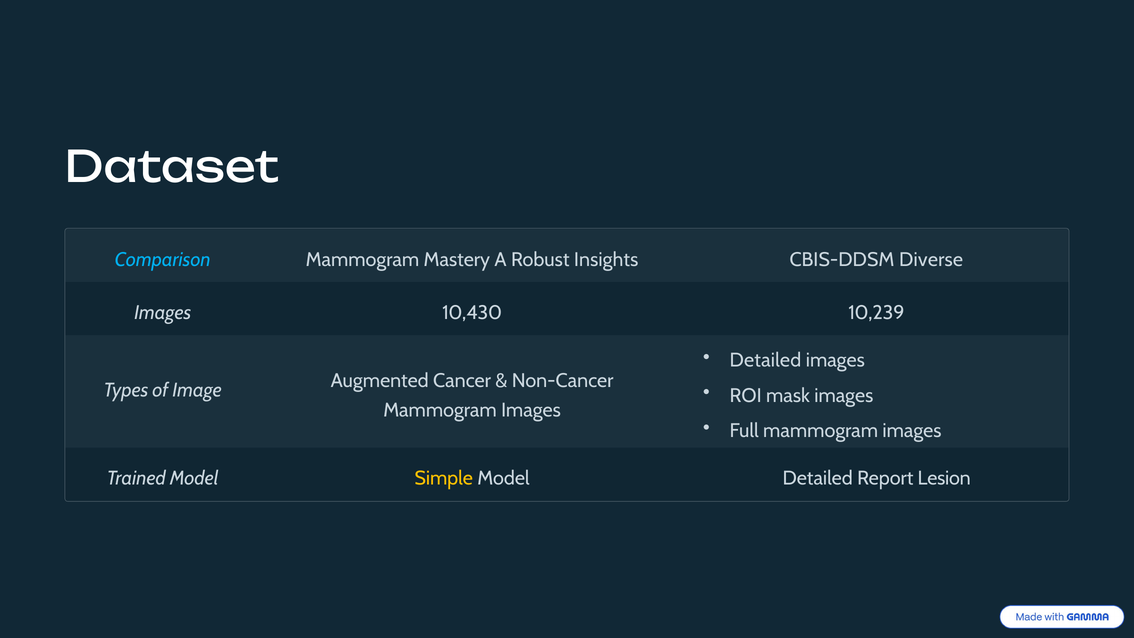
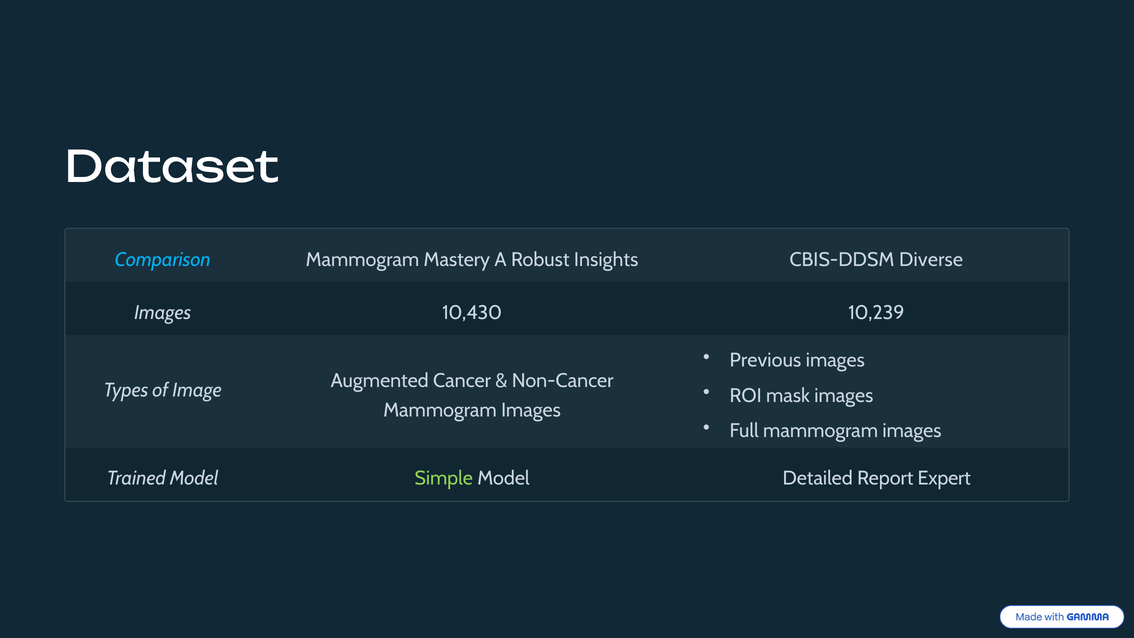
Detailed at (765, 360): Detailed -> Previous
Simple colour: yellow -> light green
Lesion: Lesion -> Expert
